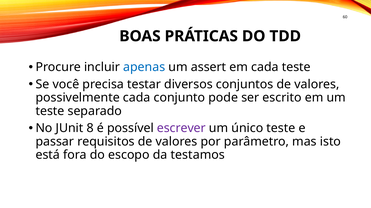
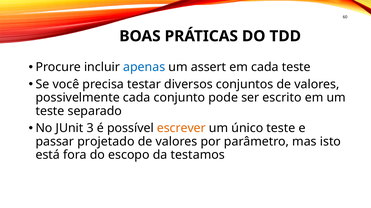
8: 8 -> 3
escrever colour: purple -> orange
requisitos: requisitos -> projetado
